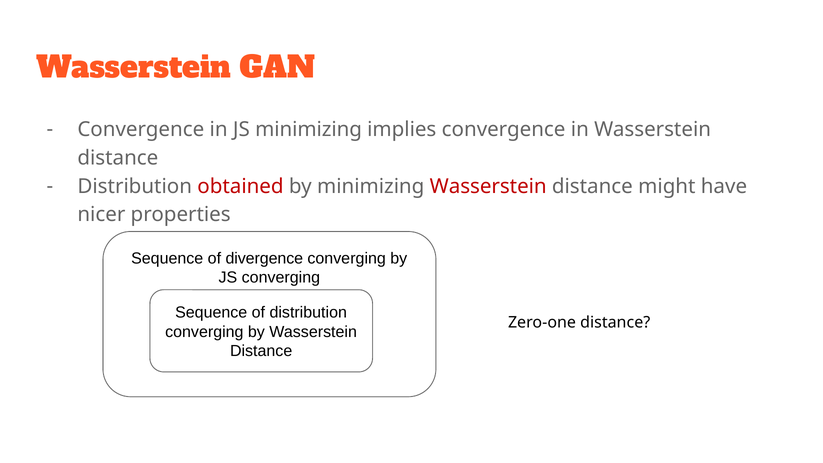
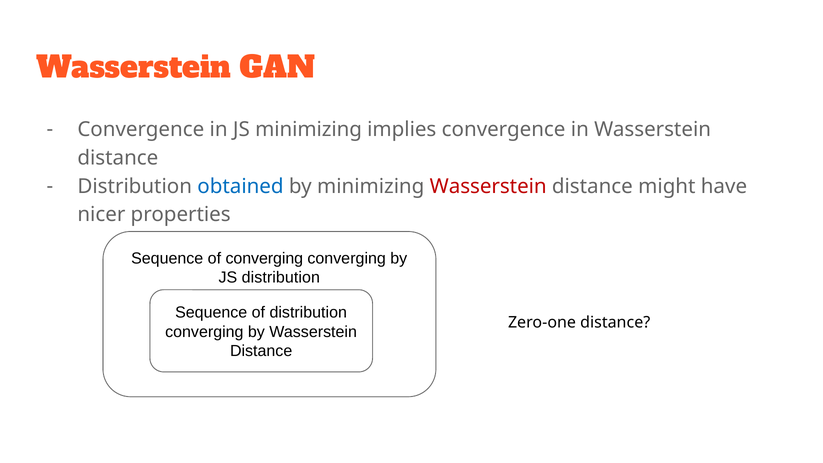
obtained colour: red -> blue
of divergence: divergence -> converging
JS converging: converging -> distribution
